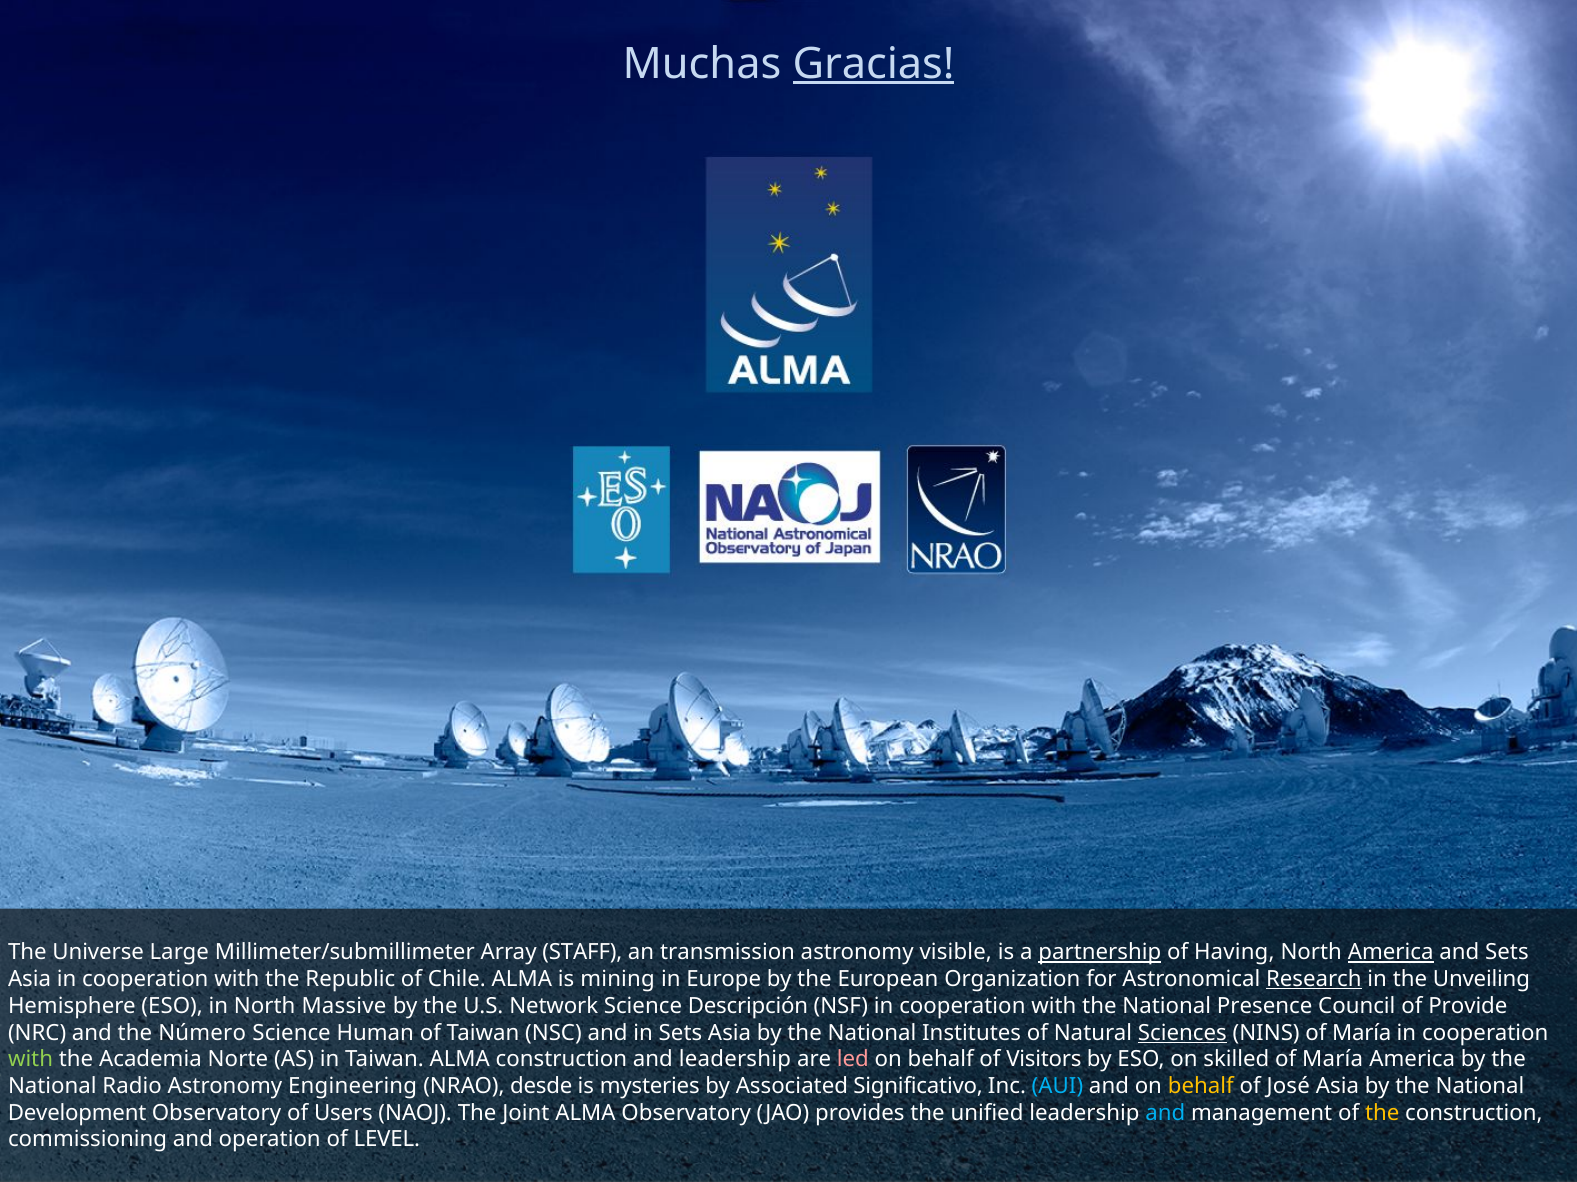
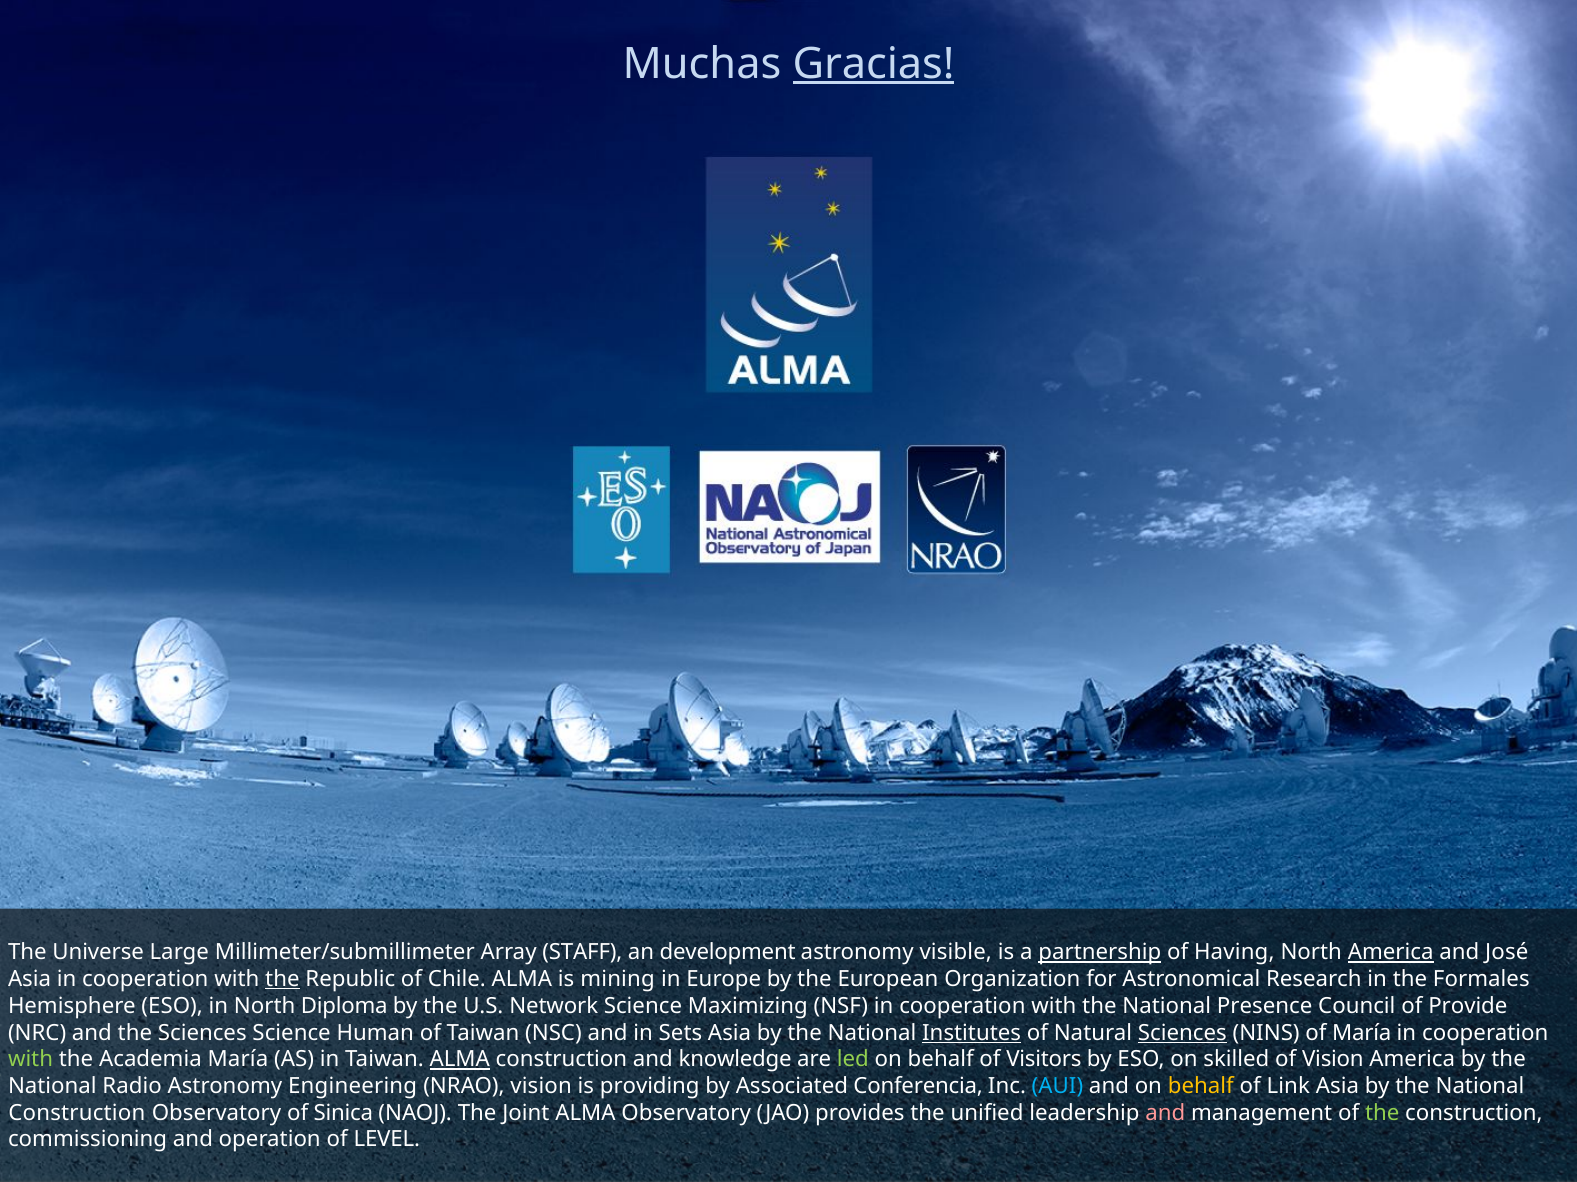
transmission: transmission -> development
and Sets: Sets -> José
the at (282, 979) underline: none -> present
Research underline: present -> none
Unveiling: Unveiling -> Formales
Massive: Massive -> Diploma
Descripción: Descripción -> Maximizing
the Número: Número -> Sciences
Institutes underline: none -> present
Academia Norte: Norte -> María
ALMA at (460, 1060) underline: none -> present
and leadership: leadership -> knowledge
led colour: pink -> light green
María at (1333, 1060): María -> Vision
NRAO desde: desde -> vision
mysteries: mysteries -> providing
Significativo: Significativo -> Conferencia
José: José -> Link
Development at (77, 1113): Development -> Construction
Users: Users -> Sinica
and at (1165, 1113) colour: light blue -> pink
the at (1382, 1113) colour: yellow -> light green
